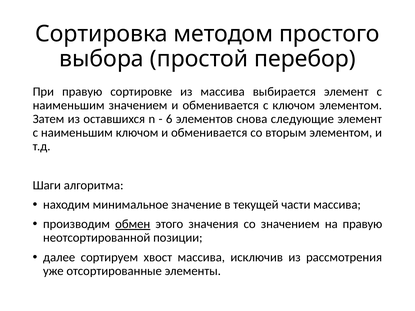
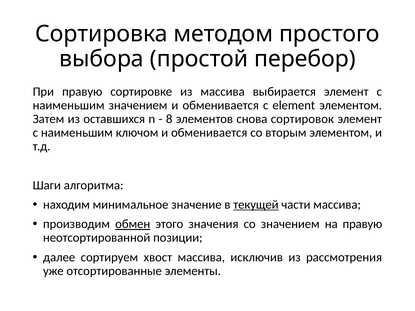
с ключом: ключом -> element
6: 6 -> 8
следующие: следующие -> сортировок
текущей underline: none -> present
